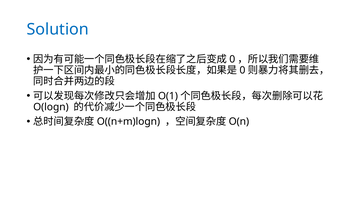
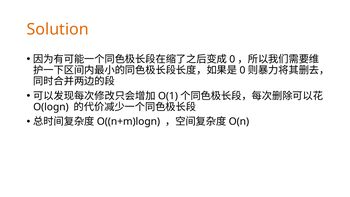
Solution colour: blue -> orange
